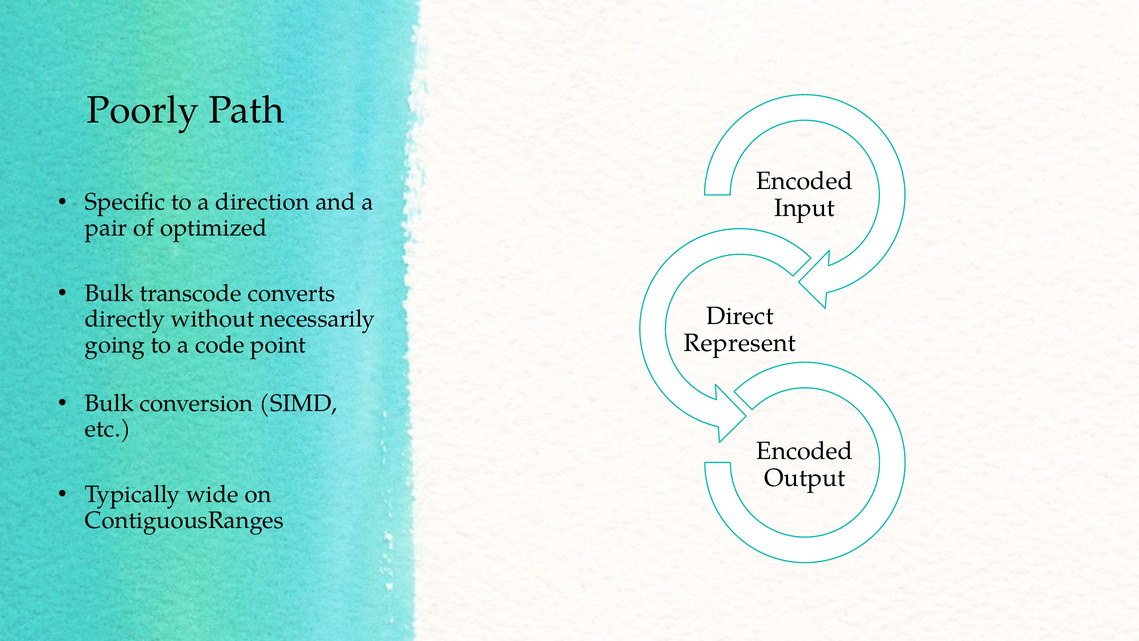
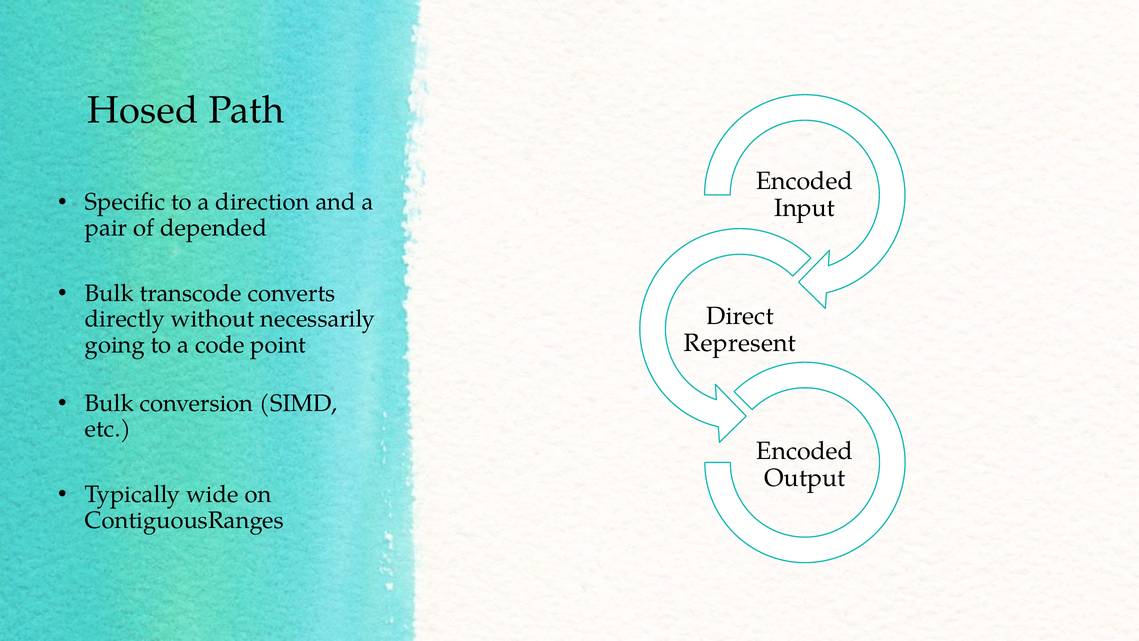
Poorly: Poorly -> Hosed
optimized: optimized -> depended
